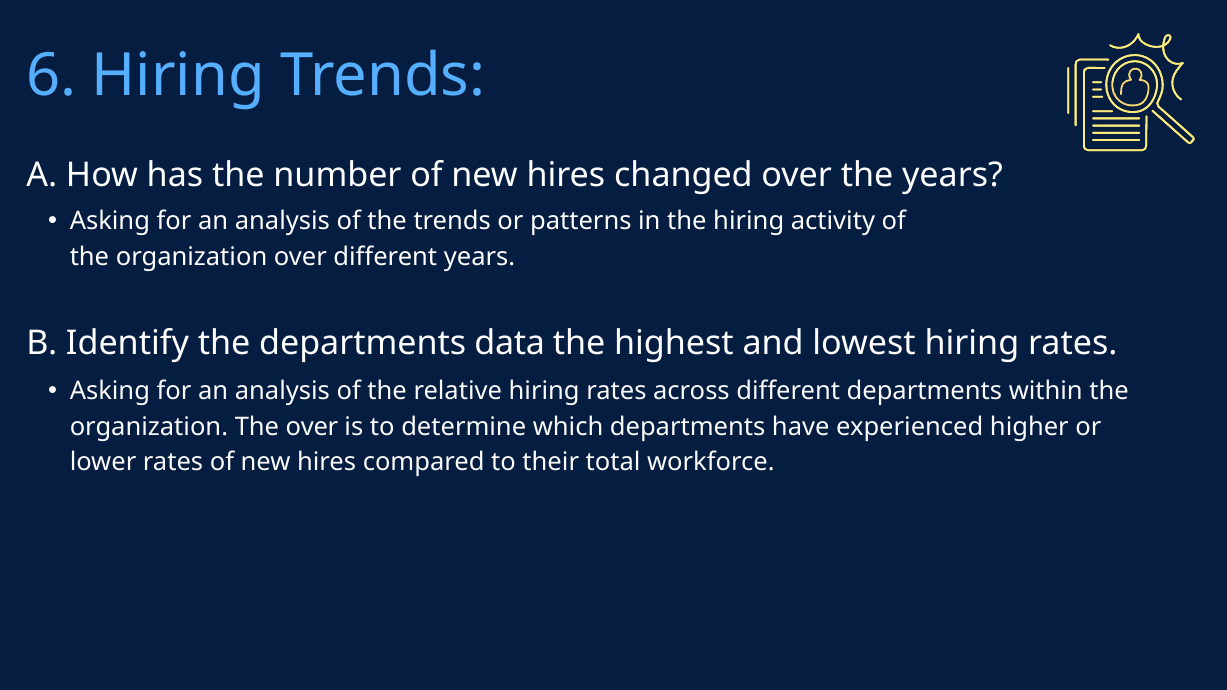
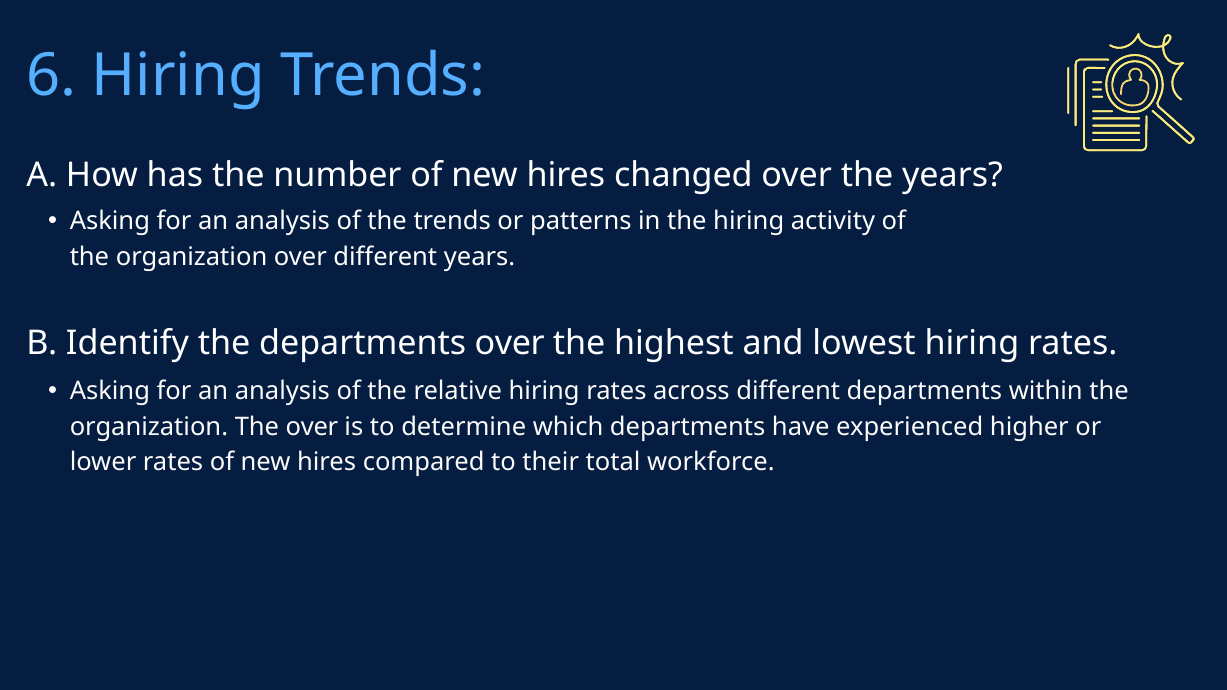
departments data: data -> over
